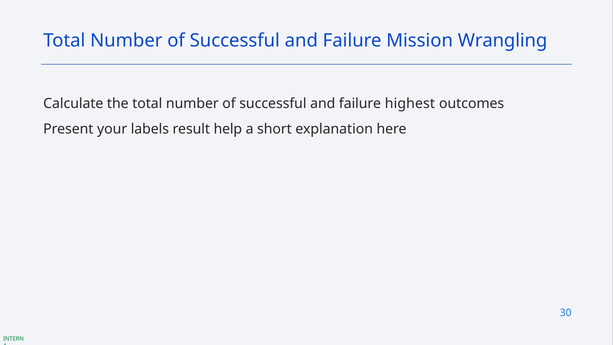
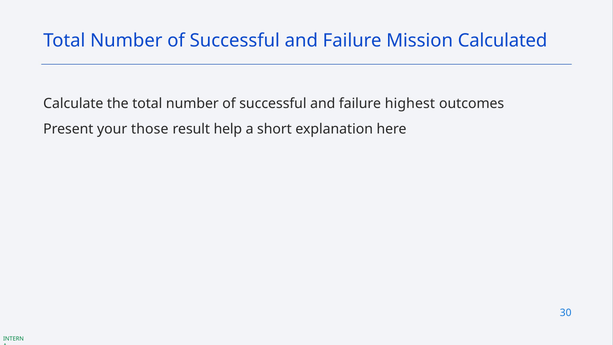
Wrangling: Wrangling -> Calculated
labels: labels -> those
